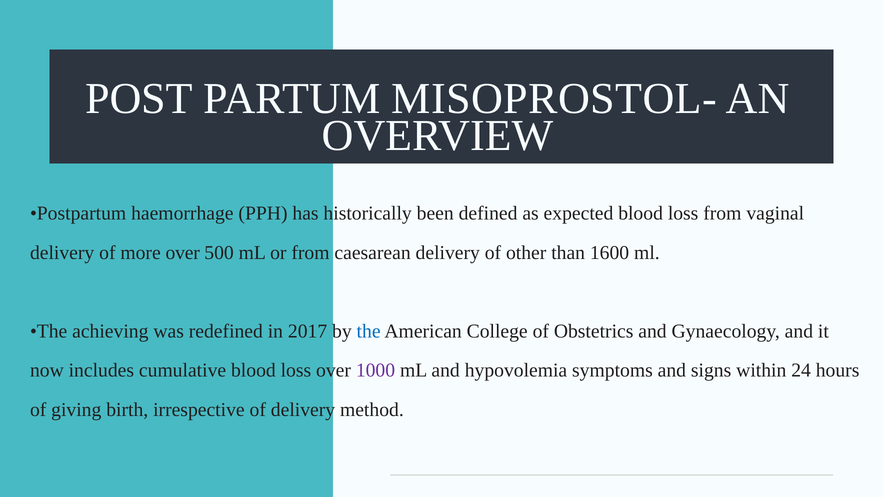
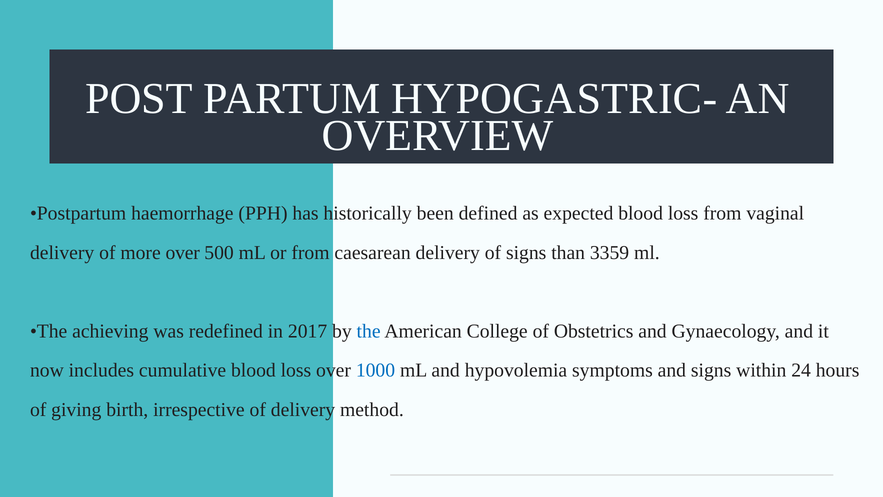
MISOPROSTOL-: MISOPROSTOL- -> HYPOGASTRIC-
of other: other -> signs
1600: 1600 -> 3359
1000 colour: purple -> blue
